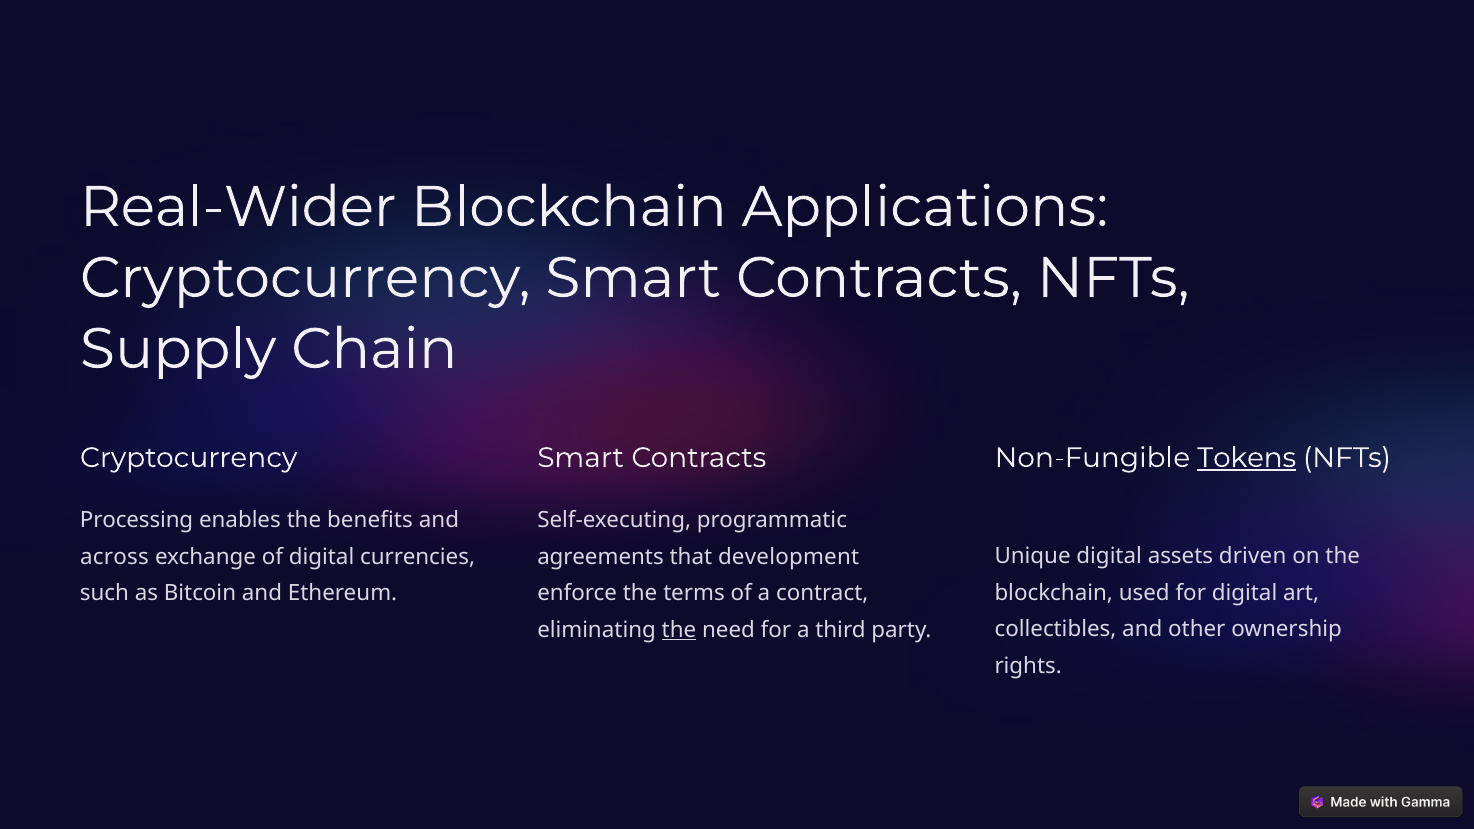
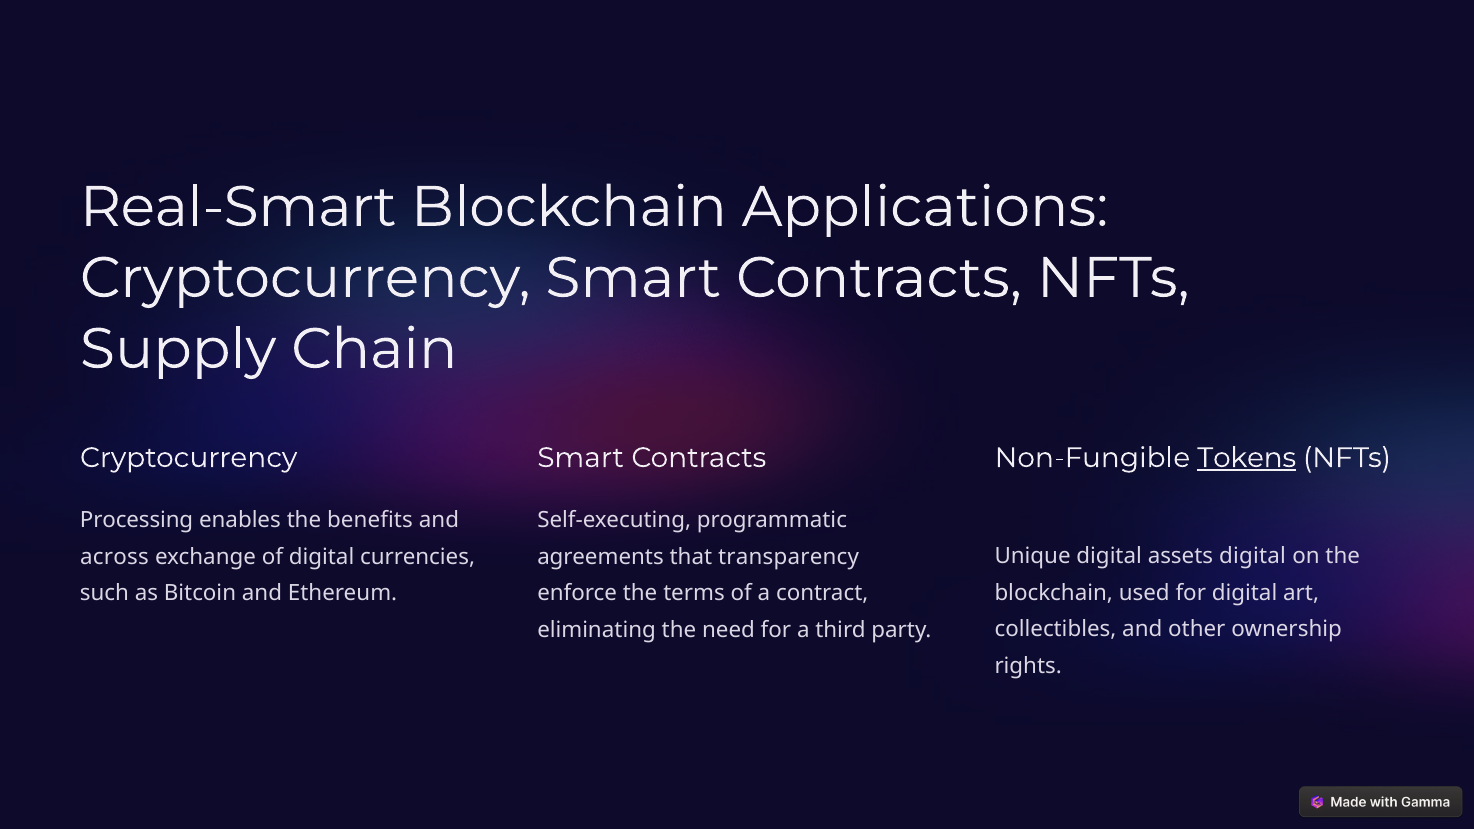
Real-Wider: Real-Wider -> Real-Smart
assets driven: driven -> digital
development: development -> transparency
the at (679, 630) underline: present -> none
